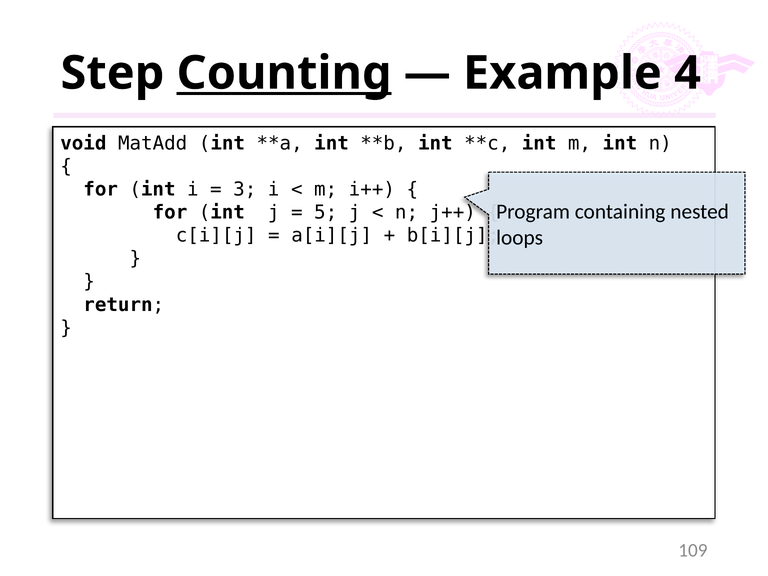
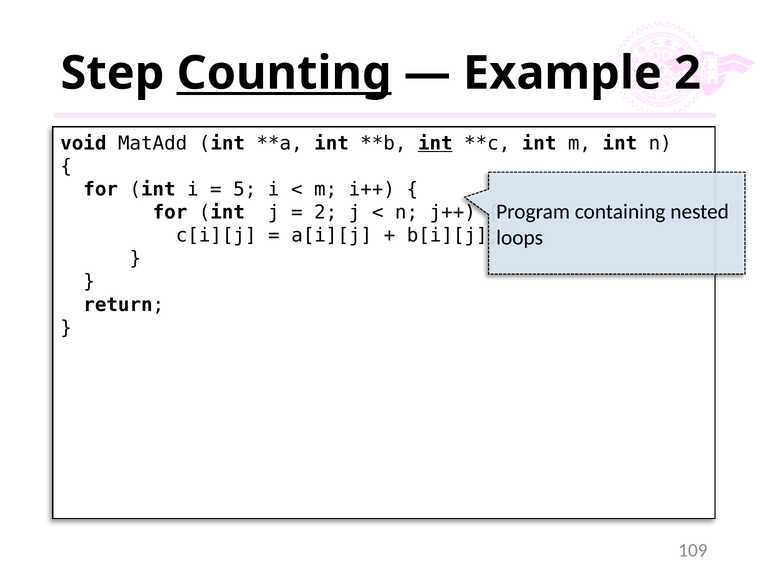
Example 4: 4 -> 2
int at (435, 143) underline: none -> present
3: 3 -> 5
5 at (326, 213): 5 -> 2
